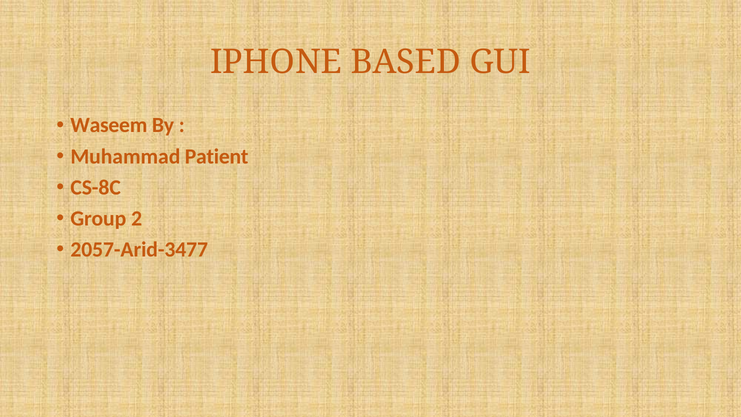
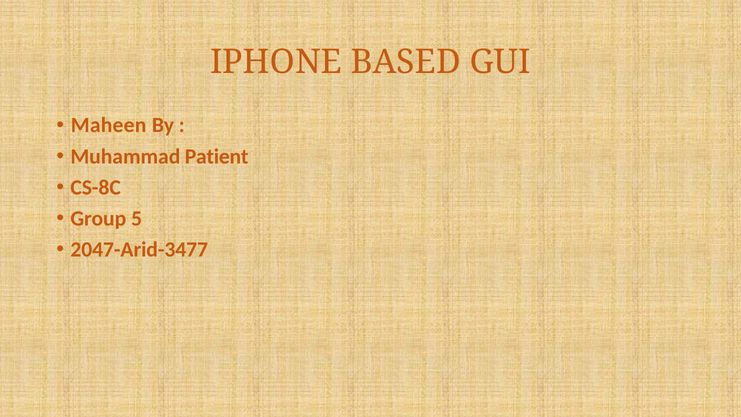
Waseem: Waseem -> Maheen
2: 2 -> 5
2057-Arid-3477: 2057-Arid-3477 -> 2047-Arid-3477
